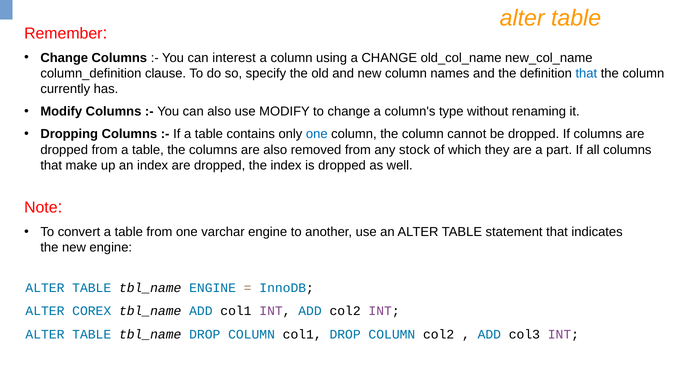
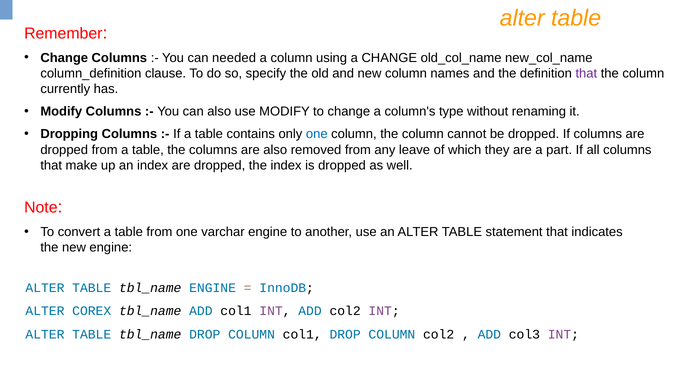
interest: interest -> needed
that at (586, 73) colour: blue -> purple
stock: stock -> leave
